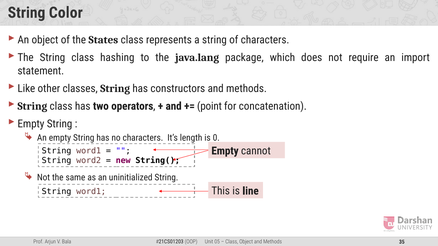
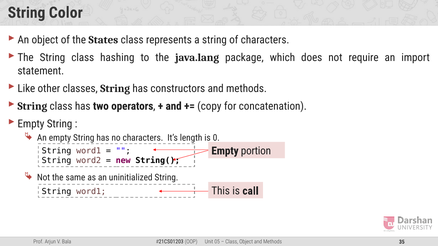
point: point -> copy
cannot: cannot -> portion
line: line -> call
